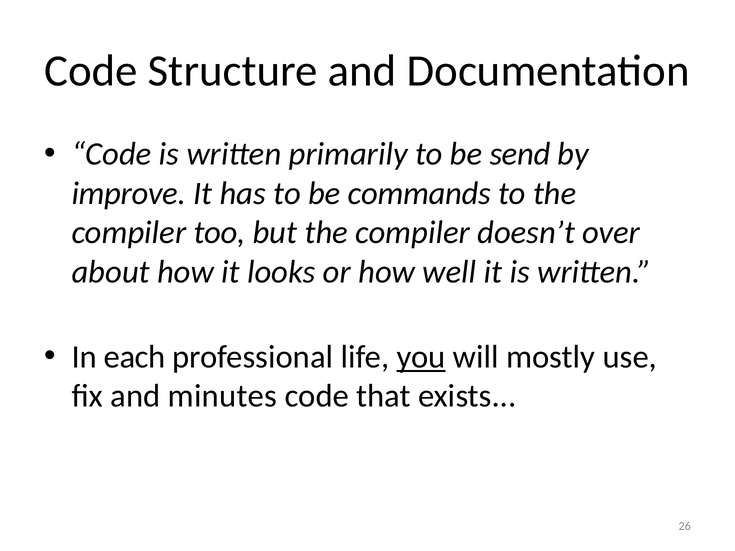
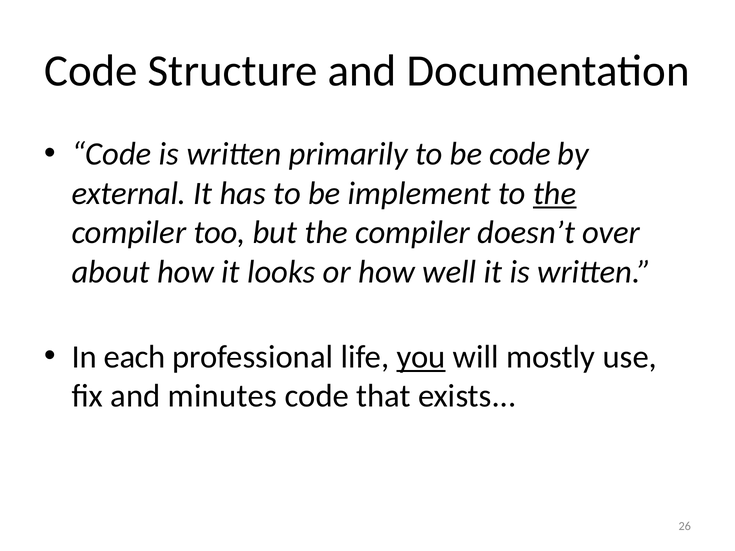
be send: send -> code
improve: improve -> external
commands: commands -> implement
the at (555, 193) underline: none -> present
